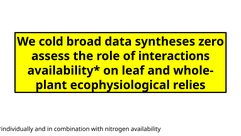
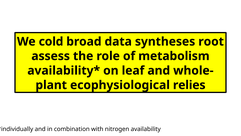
zero: zero -> root
interactions: interactions -> metabolism
